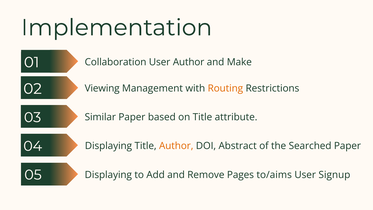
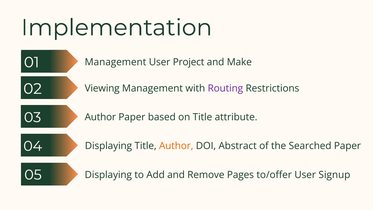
Collaboration at (116, 62): Collaboration -> Management
User Author: Author -> Project
Routing colour: orange -> purple
Similar at (100, 117): Similar -> Author
to/aims: to/aims -> to/offer
